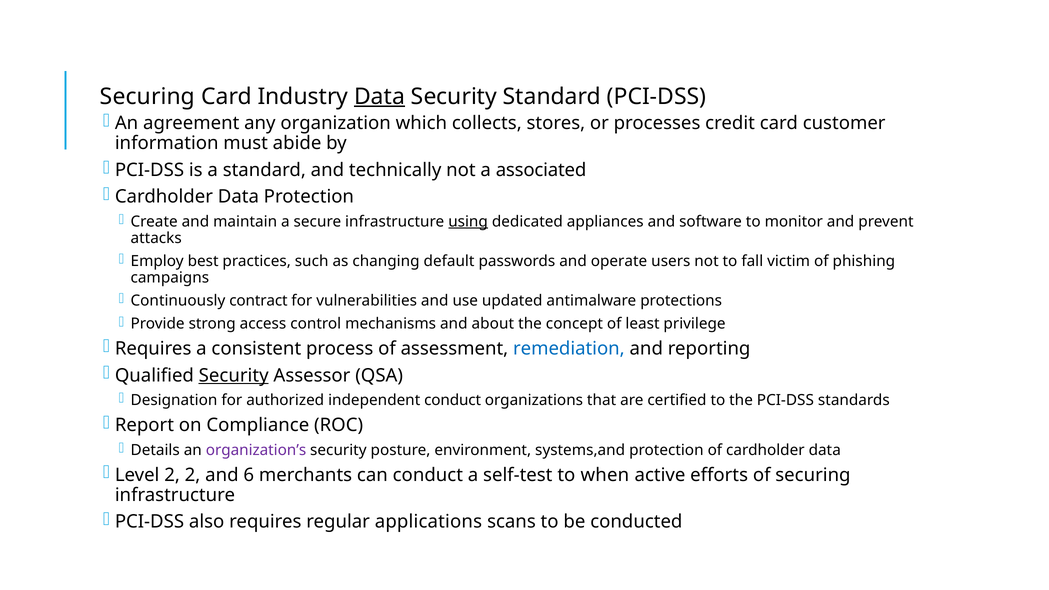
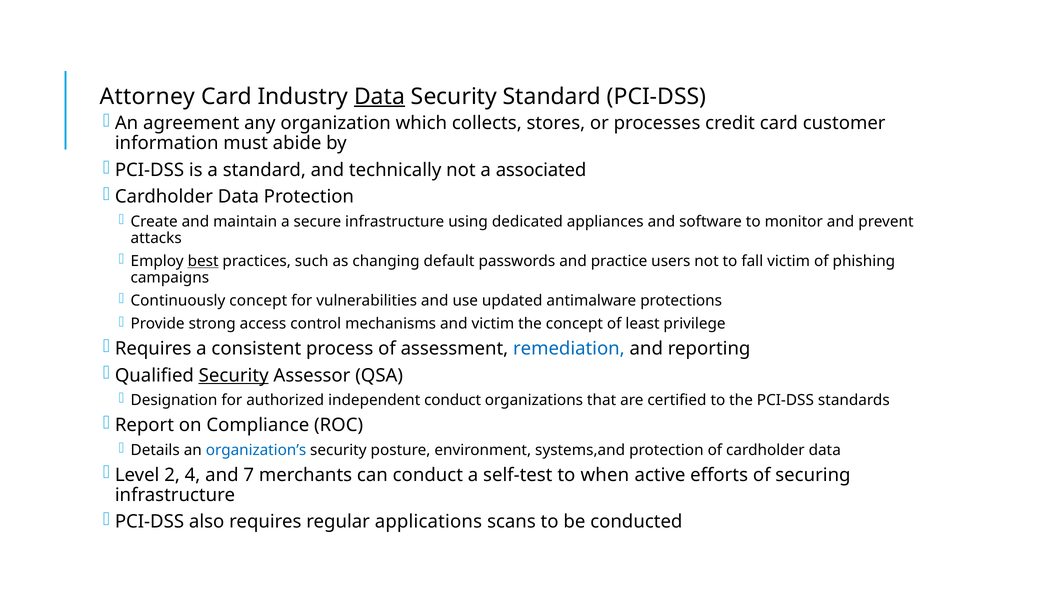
Securing at (147, 96): Securing -> Attorney
using underline: present -> none
best underline: none -> present
operate: operate -> practice
Continuously contract: contract -> concept
and about: about -> victim
organization’s colour: purple -> blue
2 2: 2 -> 4
6: 6 -> 7
